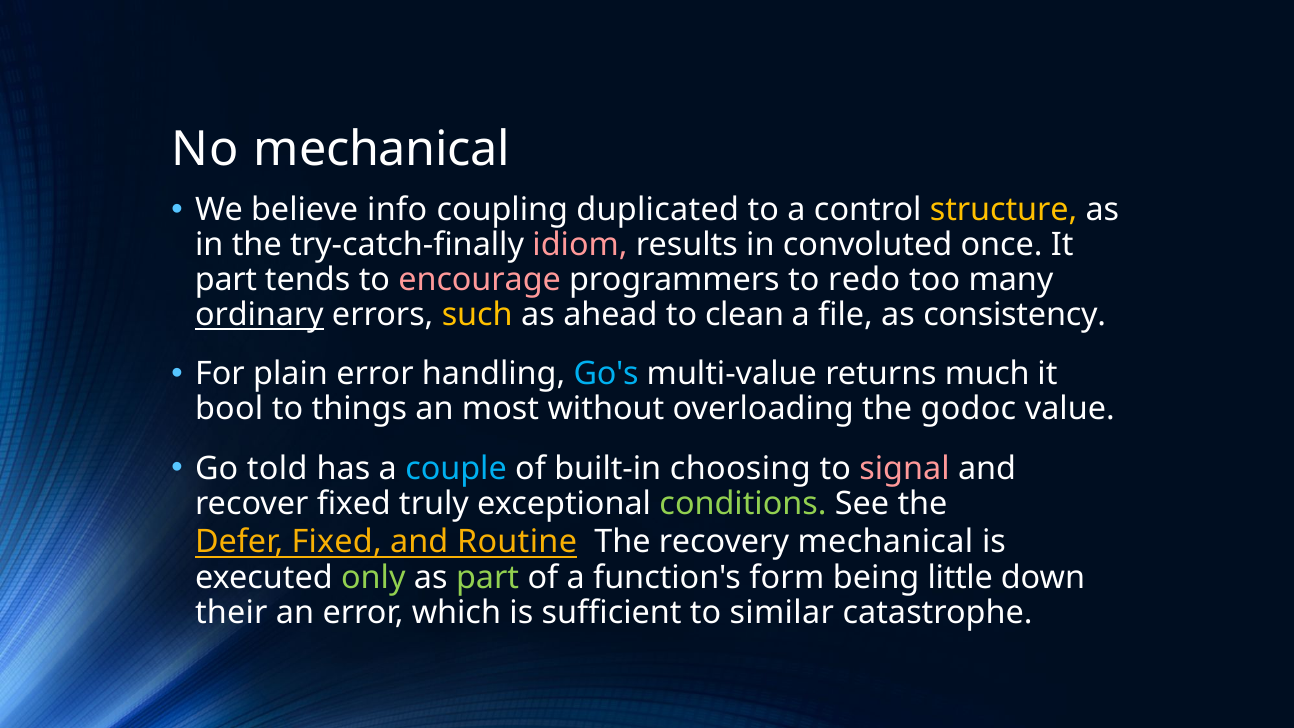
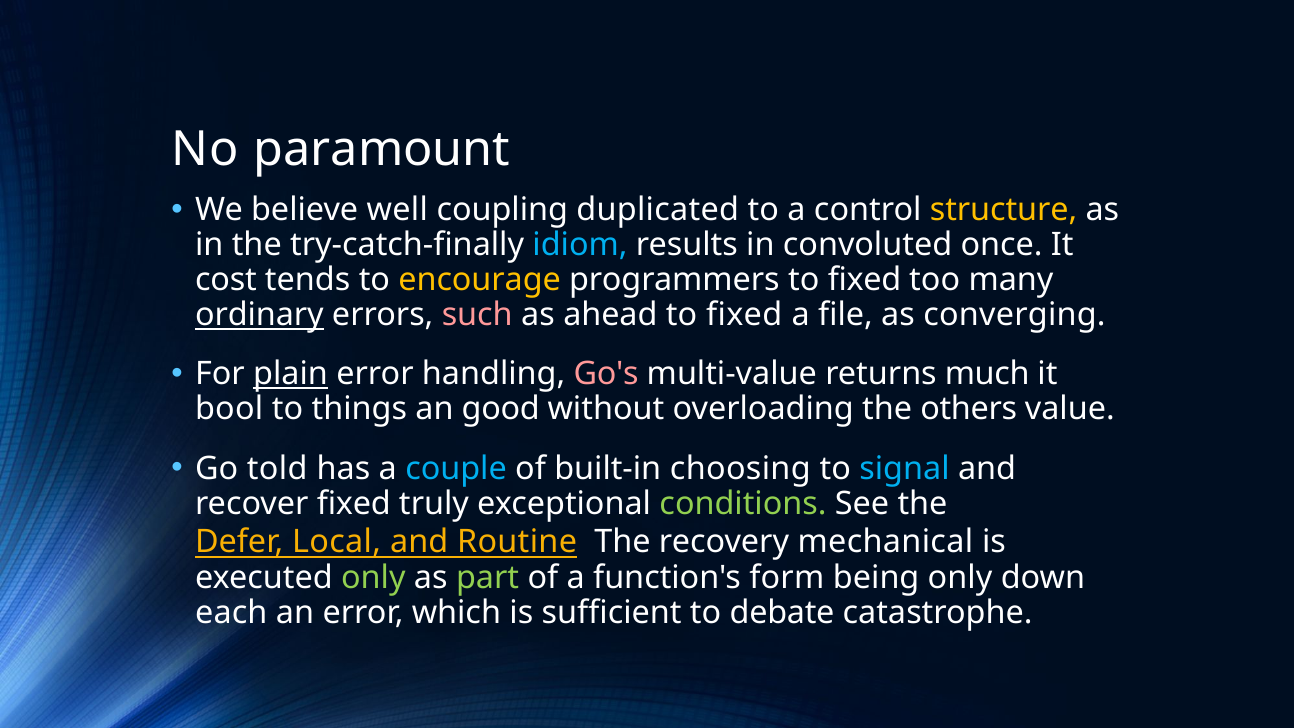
No mechanical: mechanical -> paramount
info: info -> well
idiom colour: pink -> light blue
part at (226, 280): part -> cost
encourage colour: pink -> yellow
programmers to redo: redo -> fixed
such colour: yellow -> pink
clean at (745, 315): clean -> fixed
consistency: consistency -> converging
plain underline: none -> present
Go's colour: light blue -> pink
most: most -> good
godoc: godoc -> others
signal colour: pink -> light blue
Defer Fixed: Fixed -> Local
being little: little -> only
their: their -> each
similar: similar -> debate
